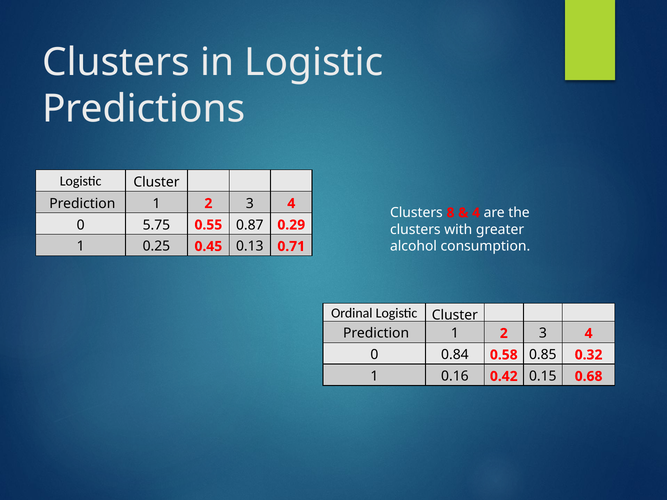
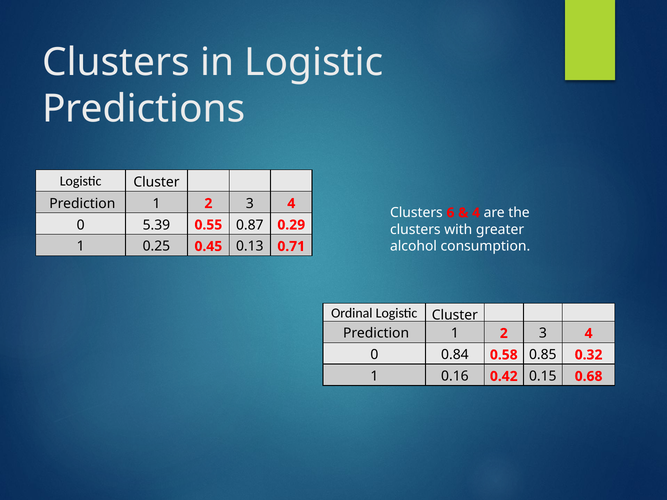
8: 8 -> 6
5.75: 5.75 -> 5.39
